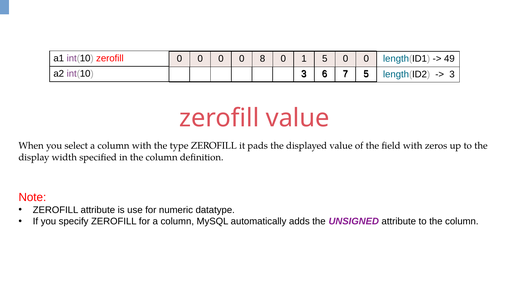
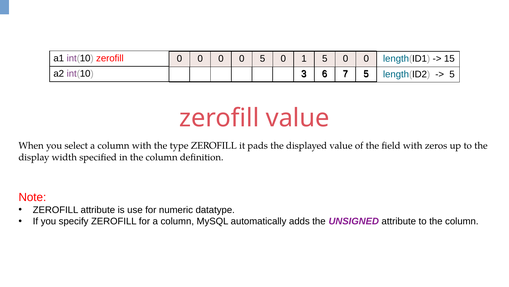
0 8: 8 -> 5
49: 49 -> 15
3 at (452, 74): 3 -> 5
